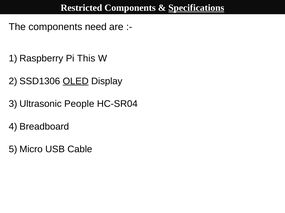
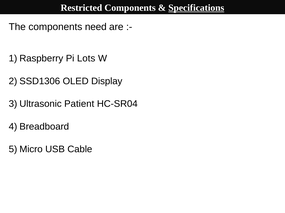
This: This -> Lots
OLED underline: present -> none
People: People -> Patient
